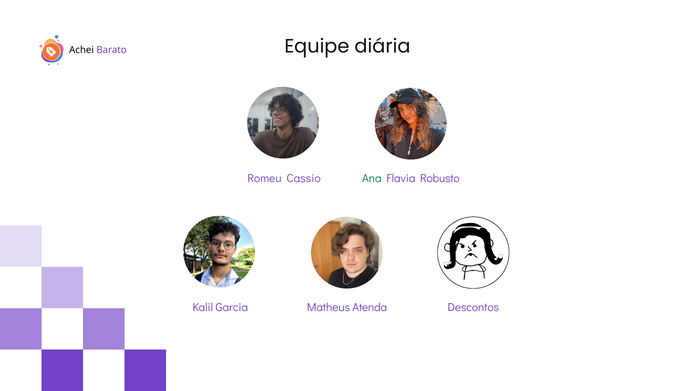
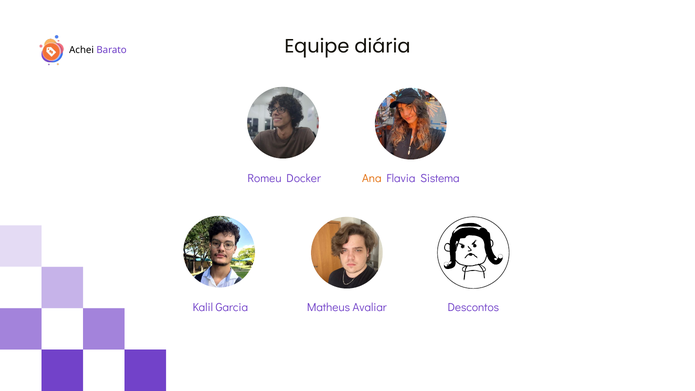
Cassio: Cassio -> Docker
Ana colour: green -> orange
Robusto: Robusto -> Sistema
Atenda: Atenda -> Avaliar
